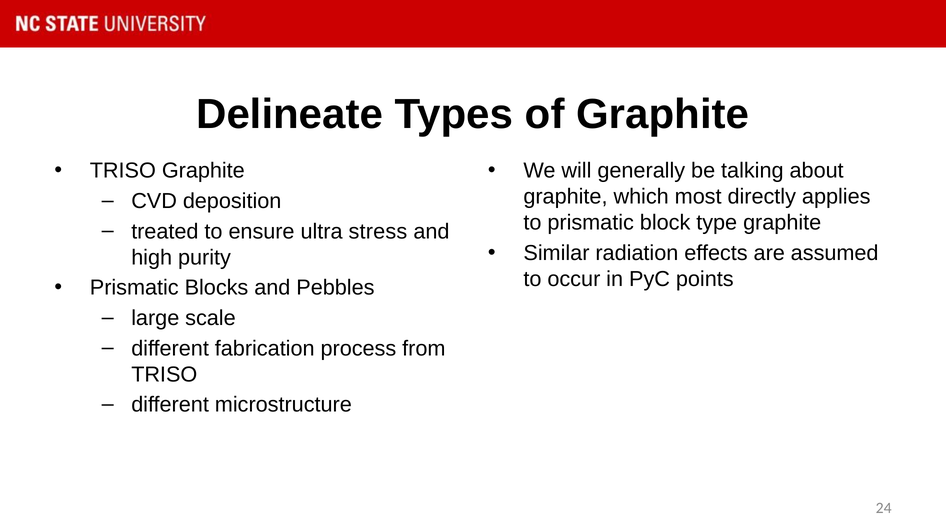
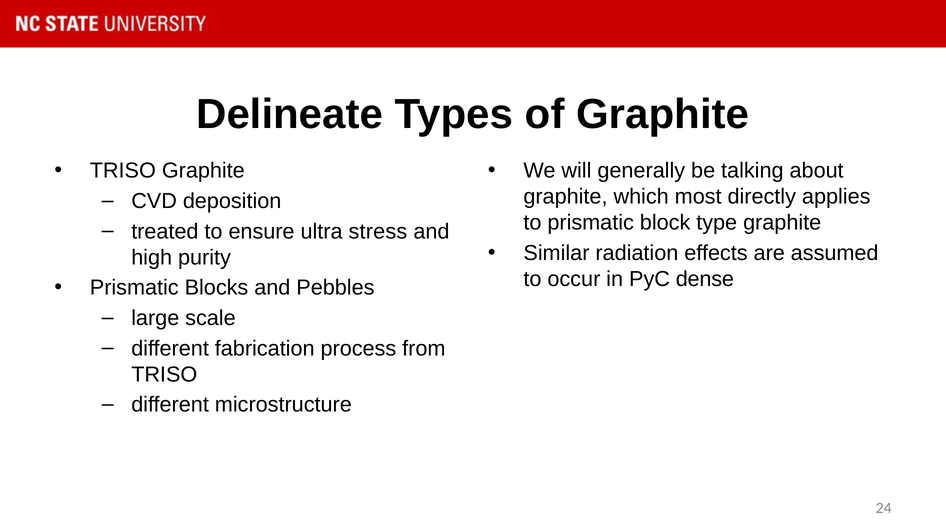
points: points -> dense
